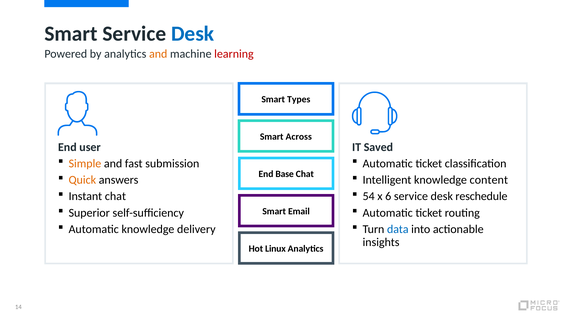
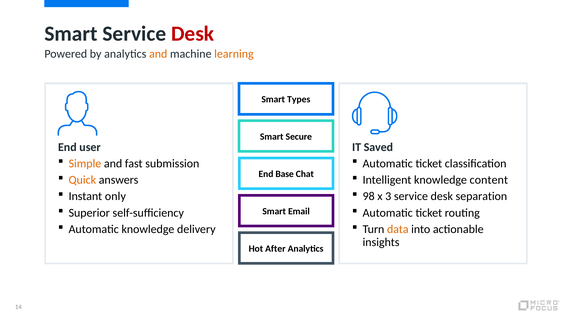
Desk at (193, 34) colour: blue -> red
learning colour: red -> orange
Across: Across -> Secure
Instant chat: chat -> only
54: 54 -> 98
6: 6 -> 3
reschedule: reschedule -> separation
data colour: blue -> orange
Linux: Linux -> After
